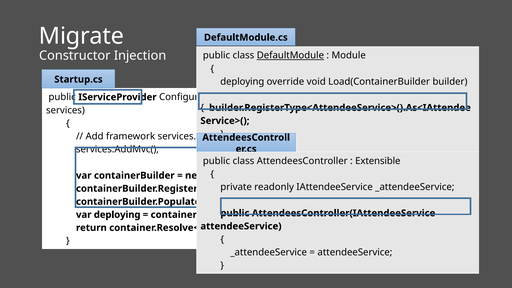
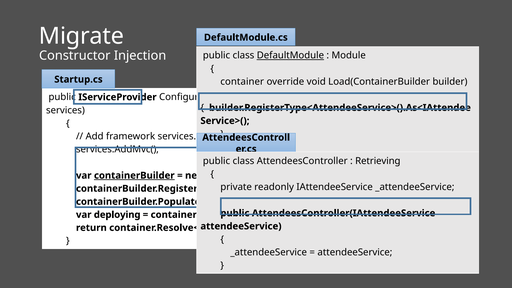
deploying at (242, 82): deploying -> container
Extensible: Extensible -> Retrieving
containerBuilder underline: none -> present
